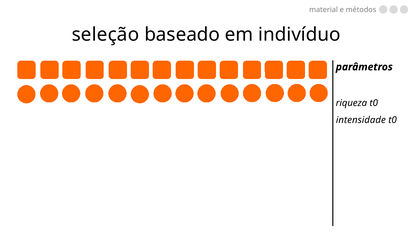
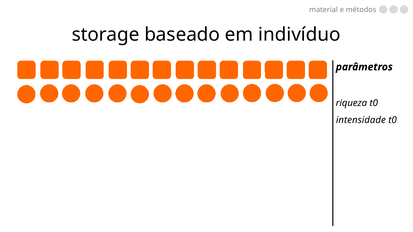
seleção: seleção -> storage
